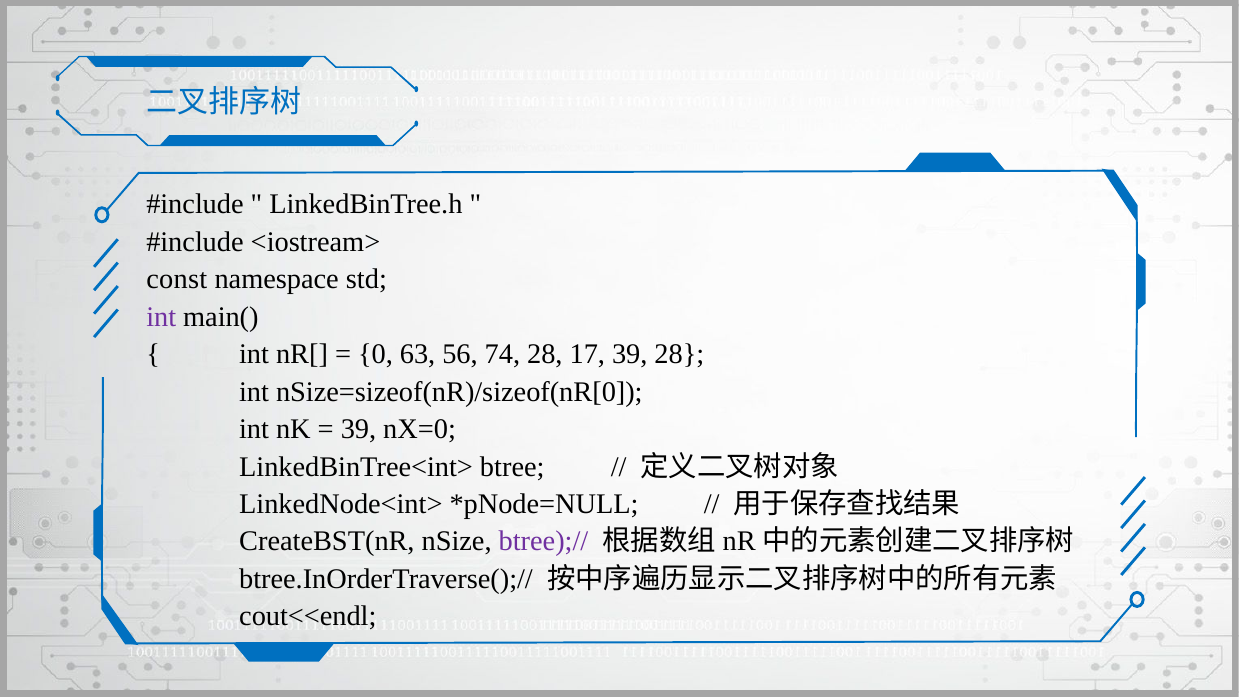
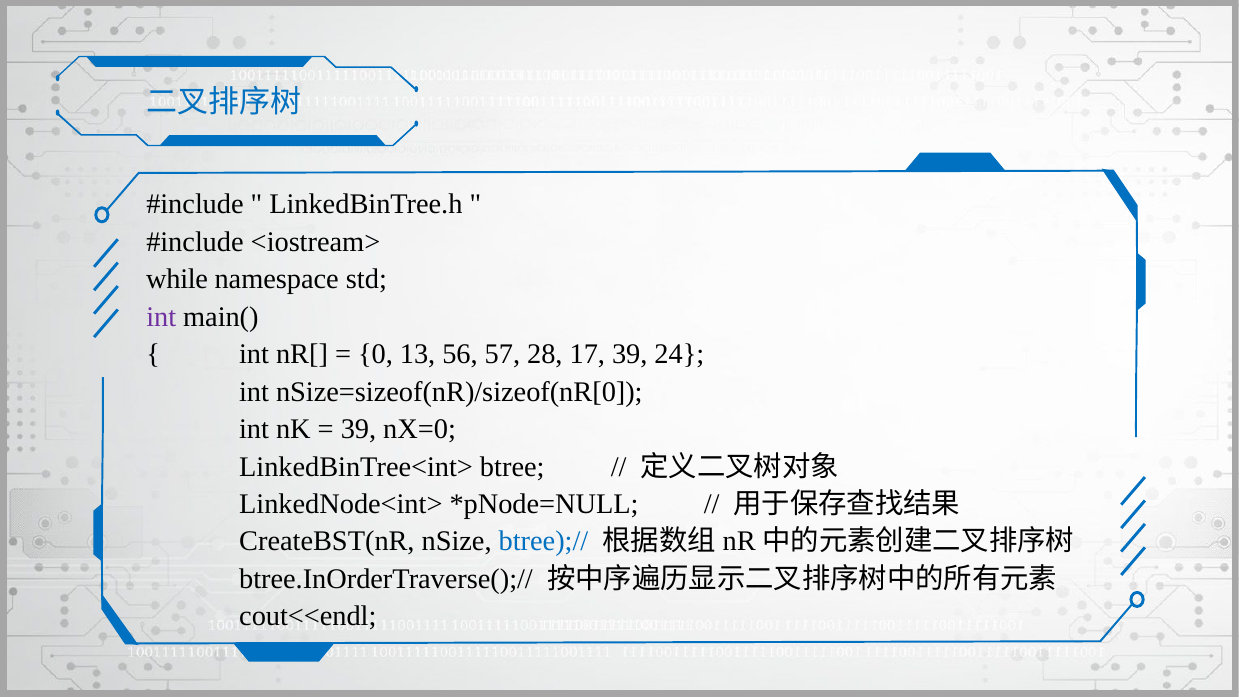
const: const -> while
63: 63 -> 13
74: 74 -> 57
39 28: 28 -> 24
btree);// colour: purple -> blue
